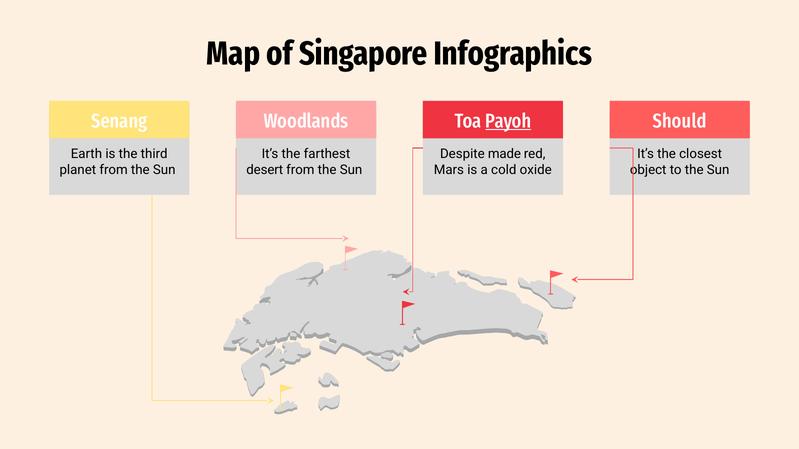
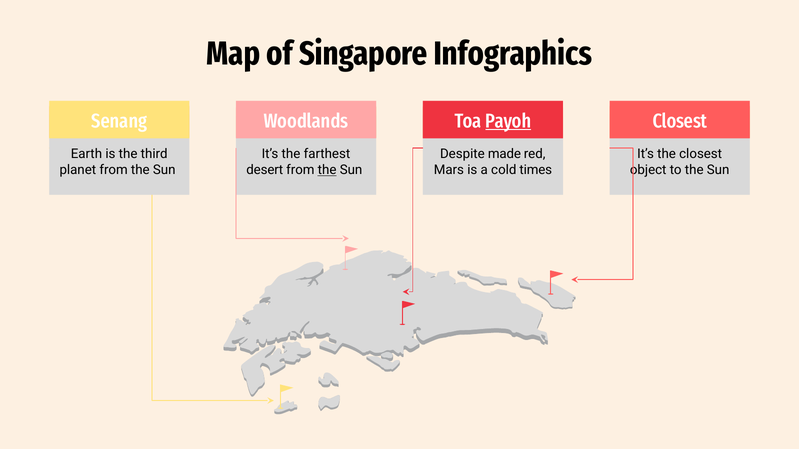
Should at (680, 121): Should -> Closest
the at (327, 170) underline: none -> present
oxide: oxide -> times
